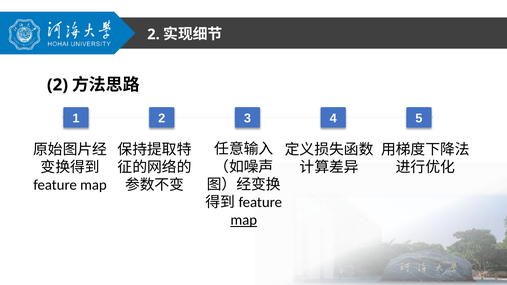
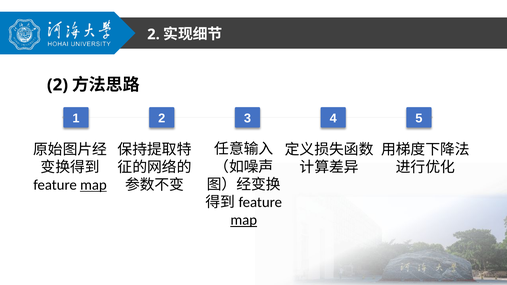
map at (93, 185) underline: none -> present
